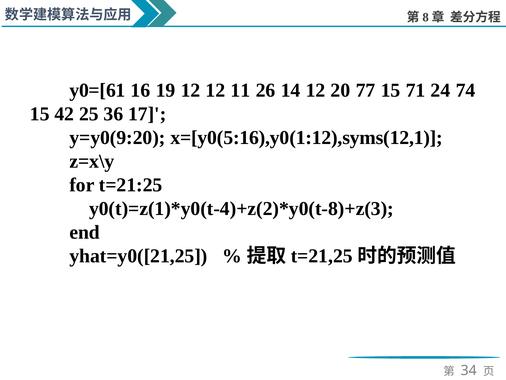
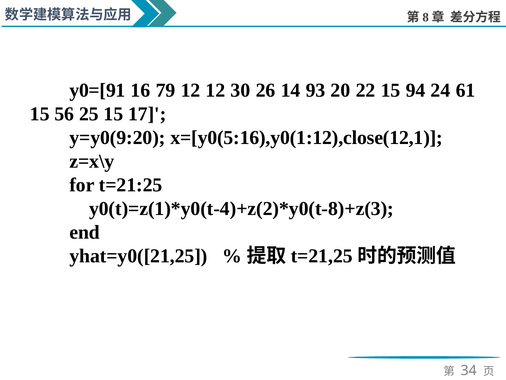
y0=[61: y0=[61 -> y0=[91
19: 19 -> 79
11: 11 -> 30
14 12: 12 -> 93
77: 77 -> 22
71: 71 -> 94
74: 74 -> 61
42: 42 -> 56
25 36: 36 -> 15
x=[y0(5:16),y0(1:12),syms(12,1: x=[y0(5:16),y0(1:12),syms(12,1 -> x=[y0(5:16),y0(1:12),close(12,1
